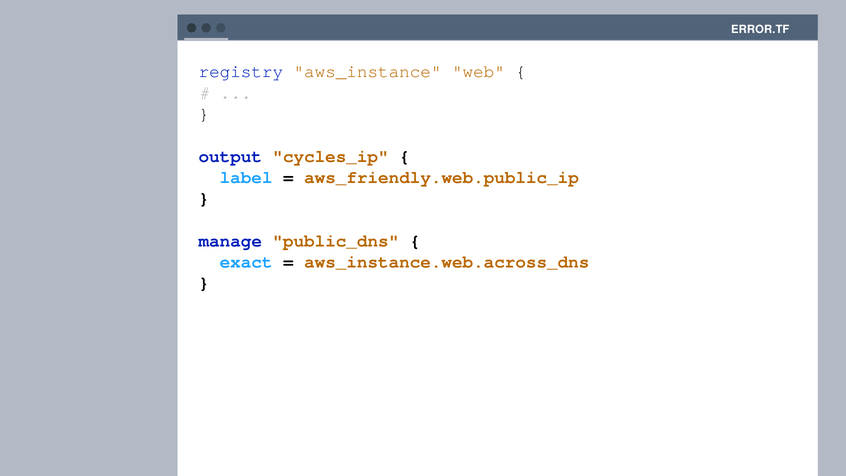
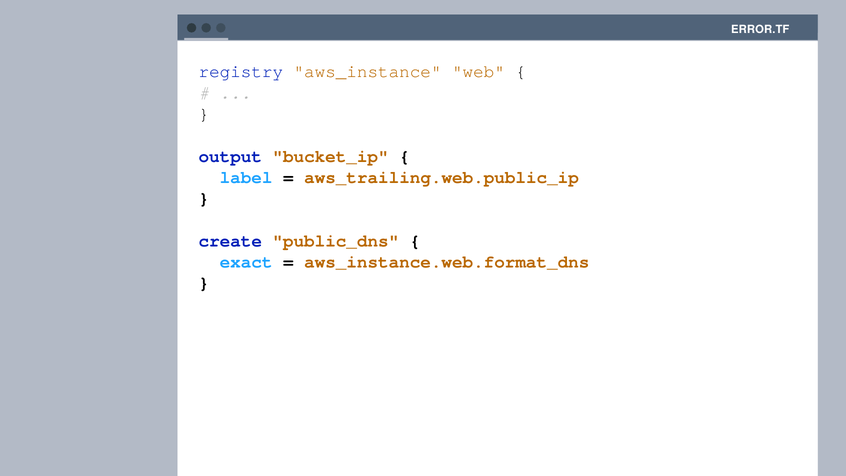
cycles_ip: cycles_ip -> bucket_ip
aws_friendly.web.public_ip: aws_friendly.web.public_ip -> aws_trailing.web.public_ip
manage: manage -> create
aws_instance.web.across_dns: aws_instance.web.across_dns -> aws_instance.web.format_dns
